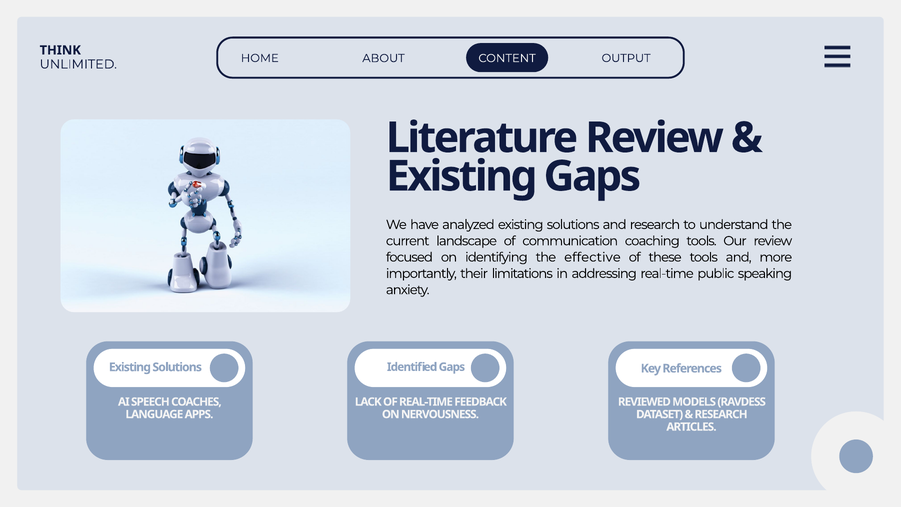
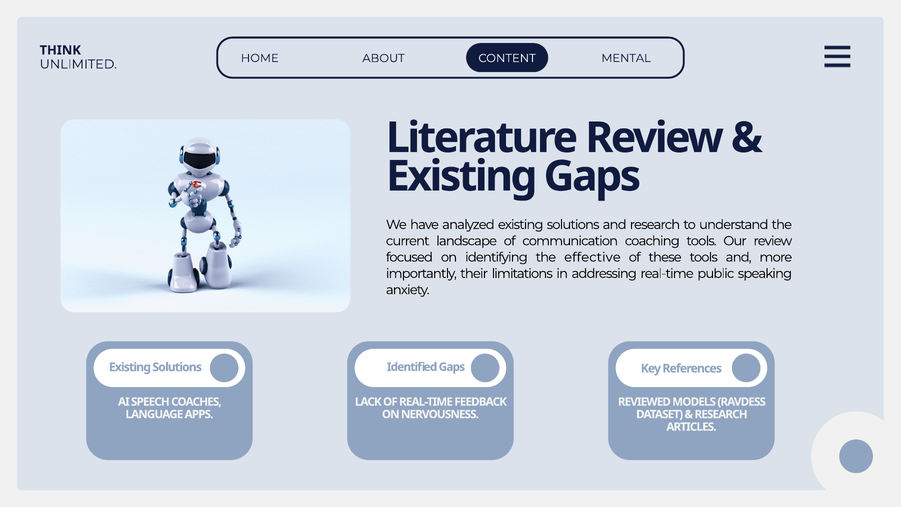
OUTPUT: OUTPUT -> MENTAL
